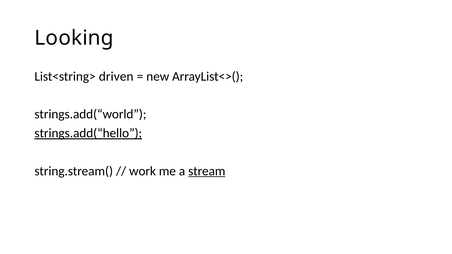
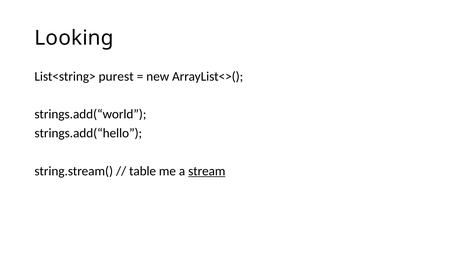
driven: driven -> purest
strings.add(“hello underline: present -> none
work: work -> table
